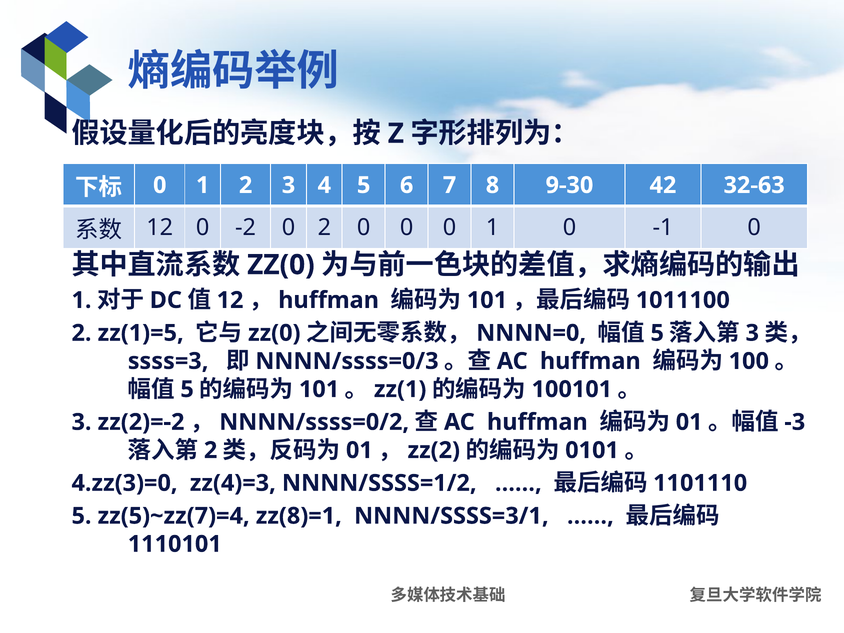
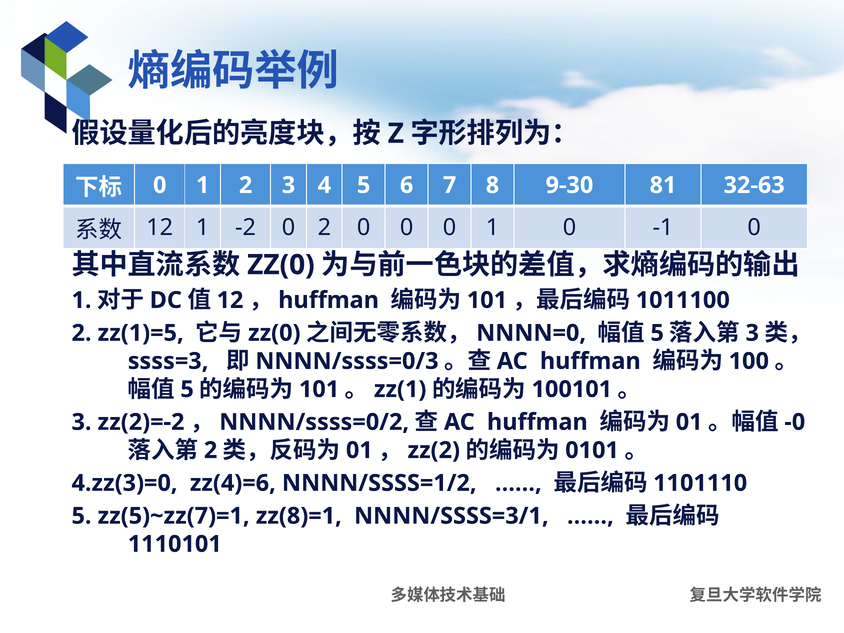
42: 42 -> 81
12 0: 0 -> 1
-3: -3 -> -0
zz(4)=3: zz(4)=3 -> zz(4)=6
zz(5)~zz(7)=4: zz(5)~zz(7)=4 -> zz(5)~zz(7)=1
